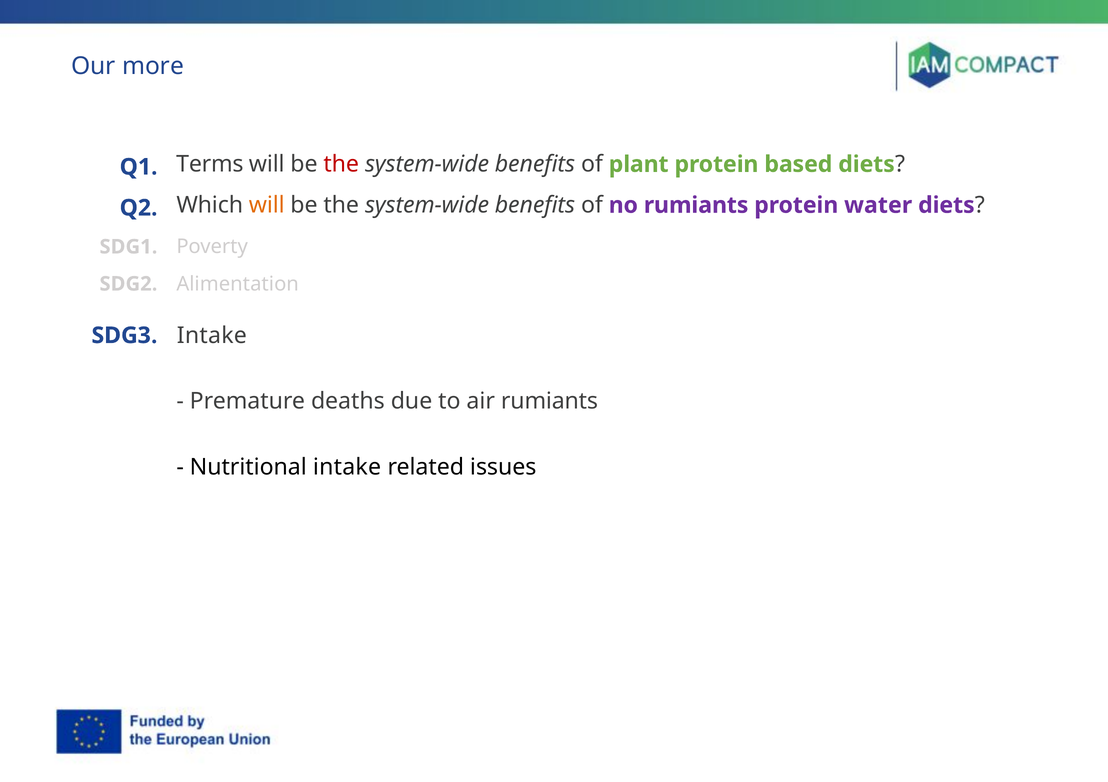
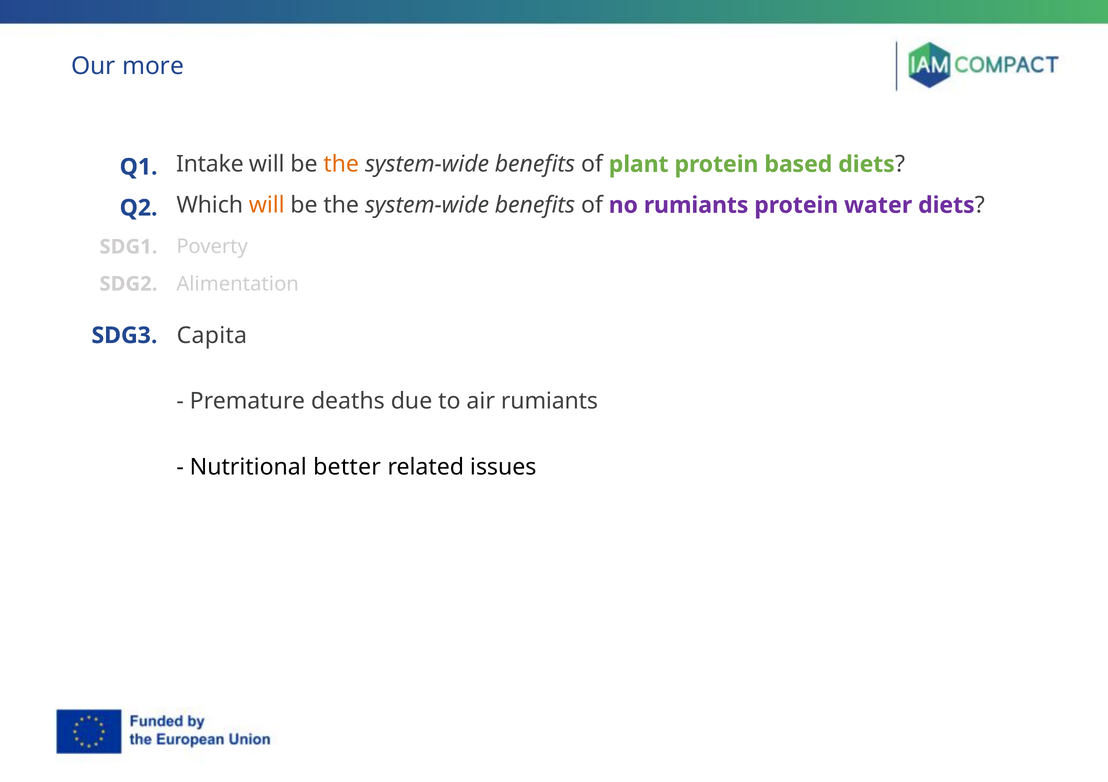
Terms: Terms -> Intake
the at (341, 164) colour: red -> orange
SDG3 Intake: Intake -> Capita
Nutritional intake: intake -> better
